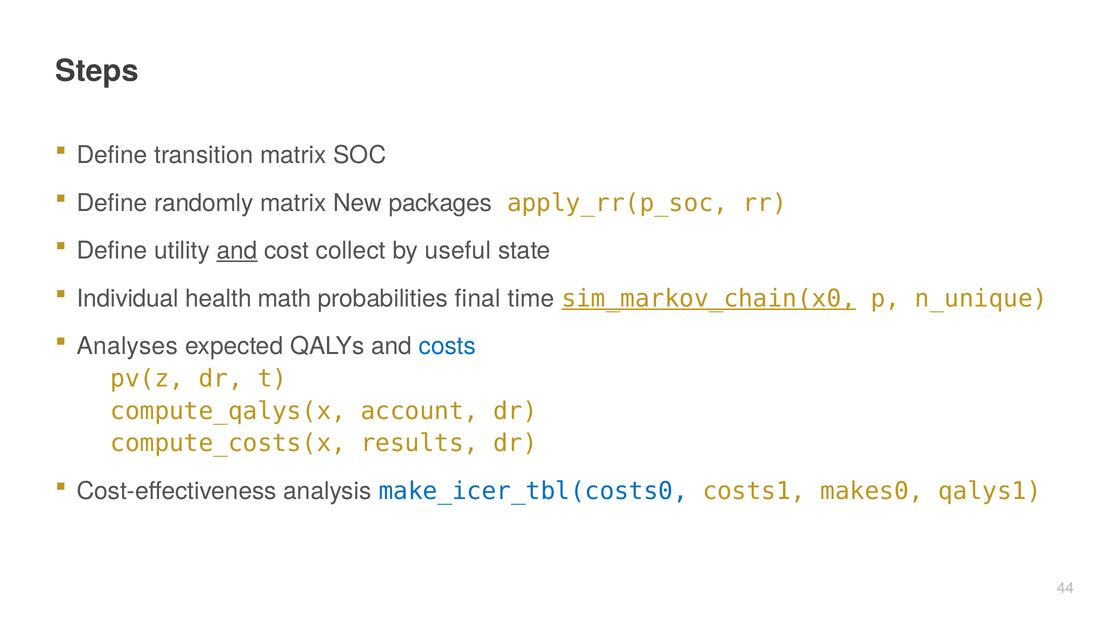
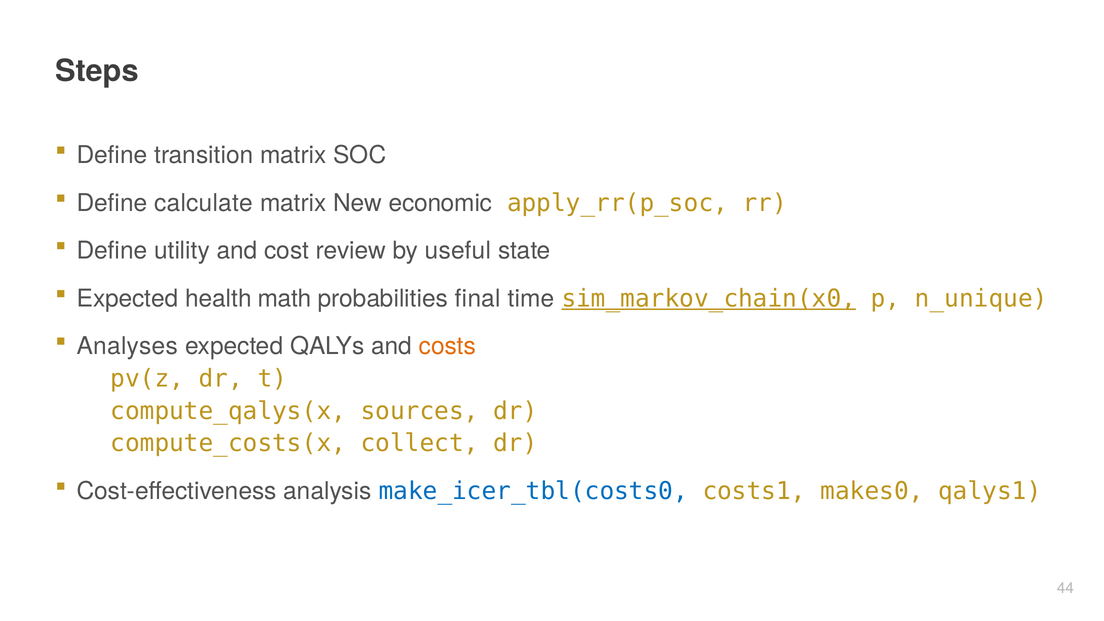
randomly: randomly -> calculate
packages: packages -> economic
and at (237, 251) underline: present -> none
collect: collect -> review
Individual at (128, 299): Individual -> Expected
costs colour: blue -> orange
account: account -> sources
results: results -> collect
